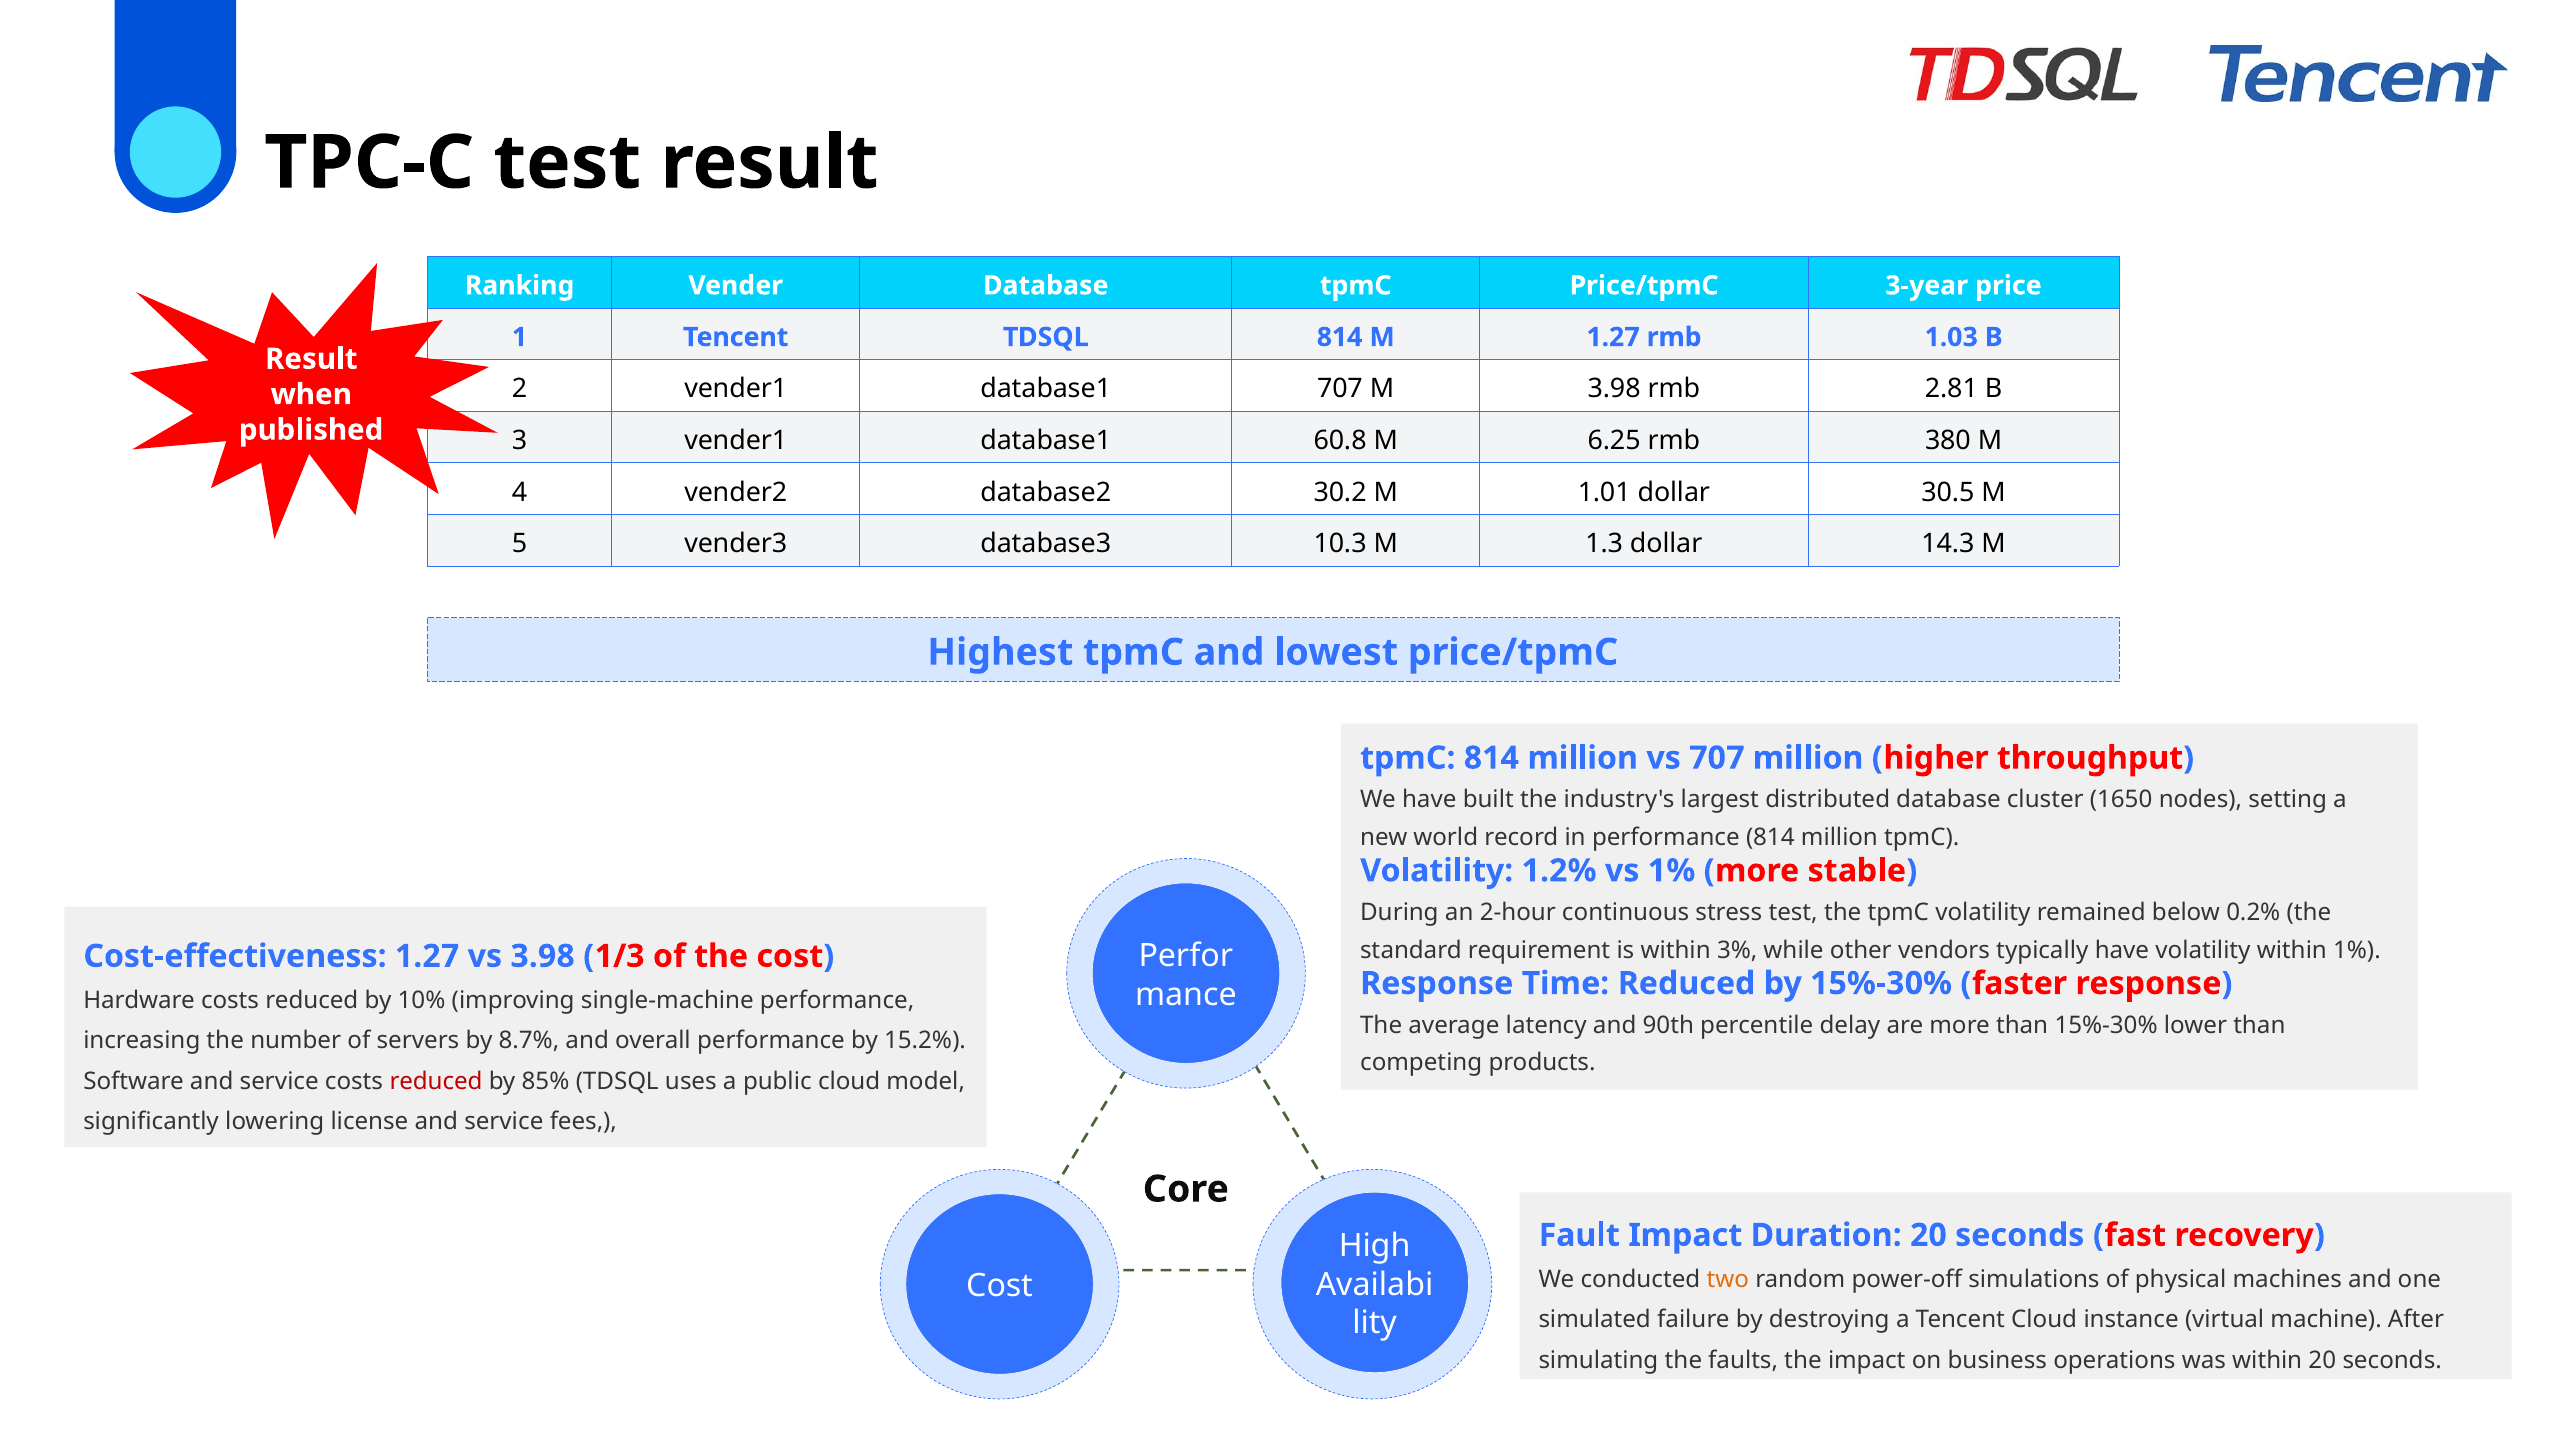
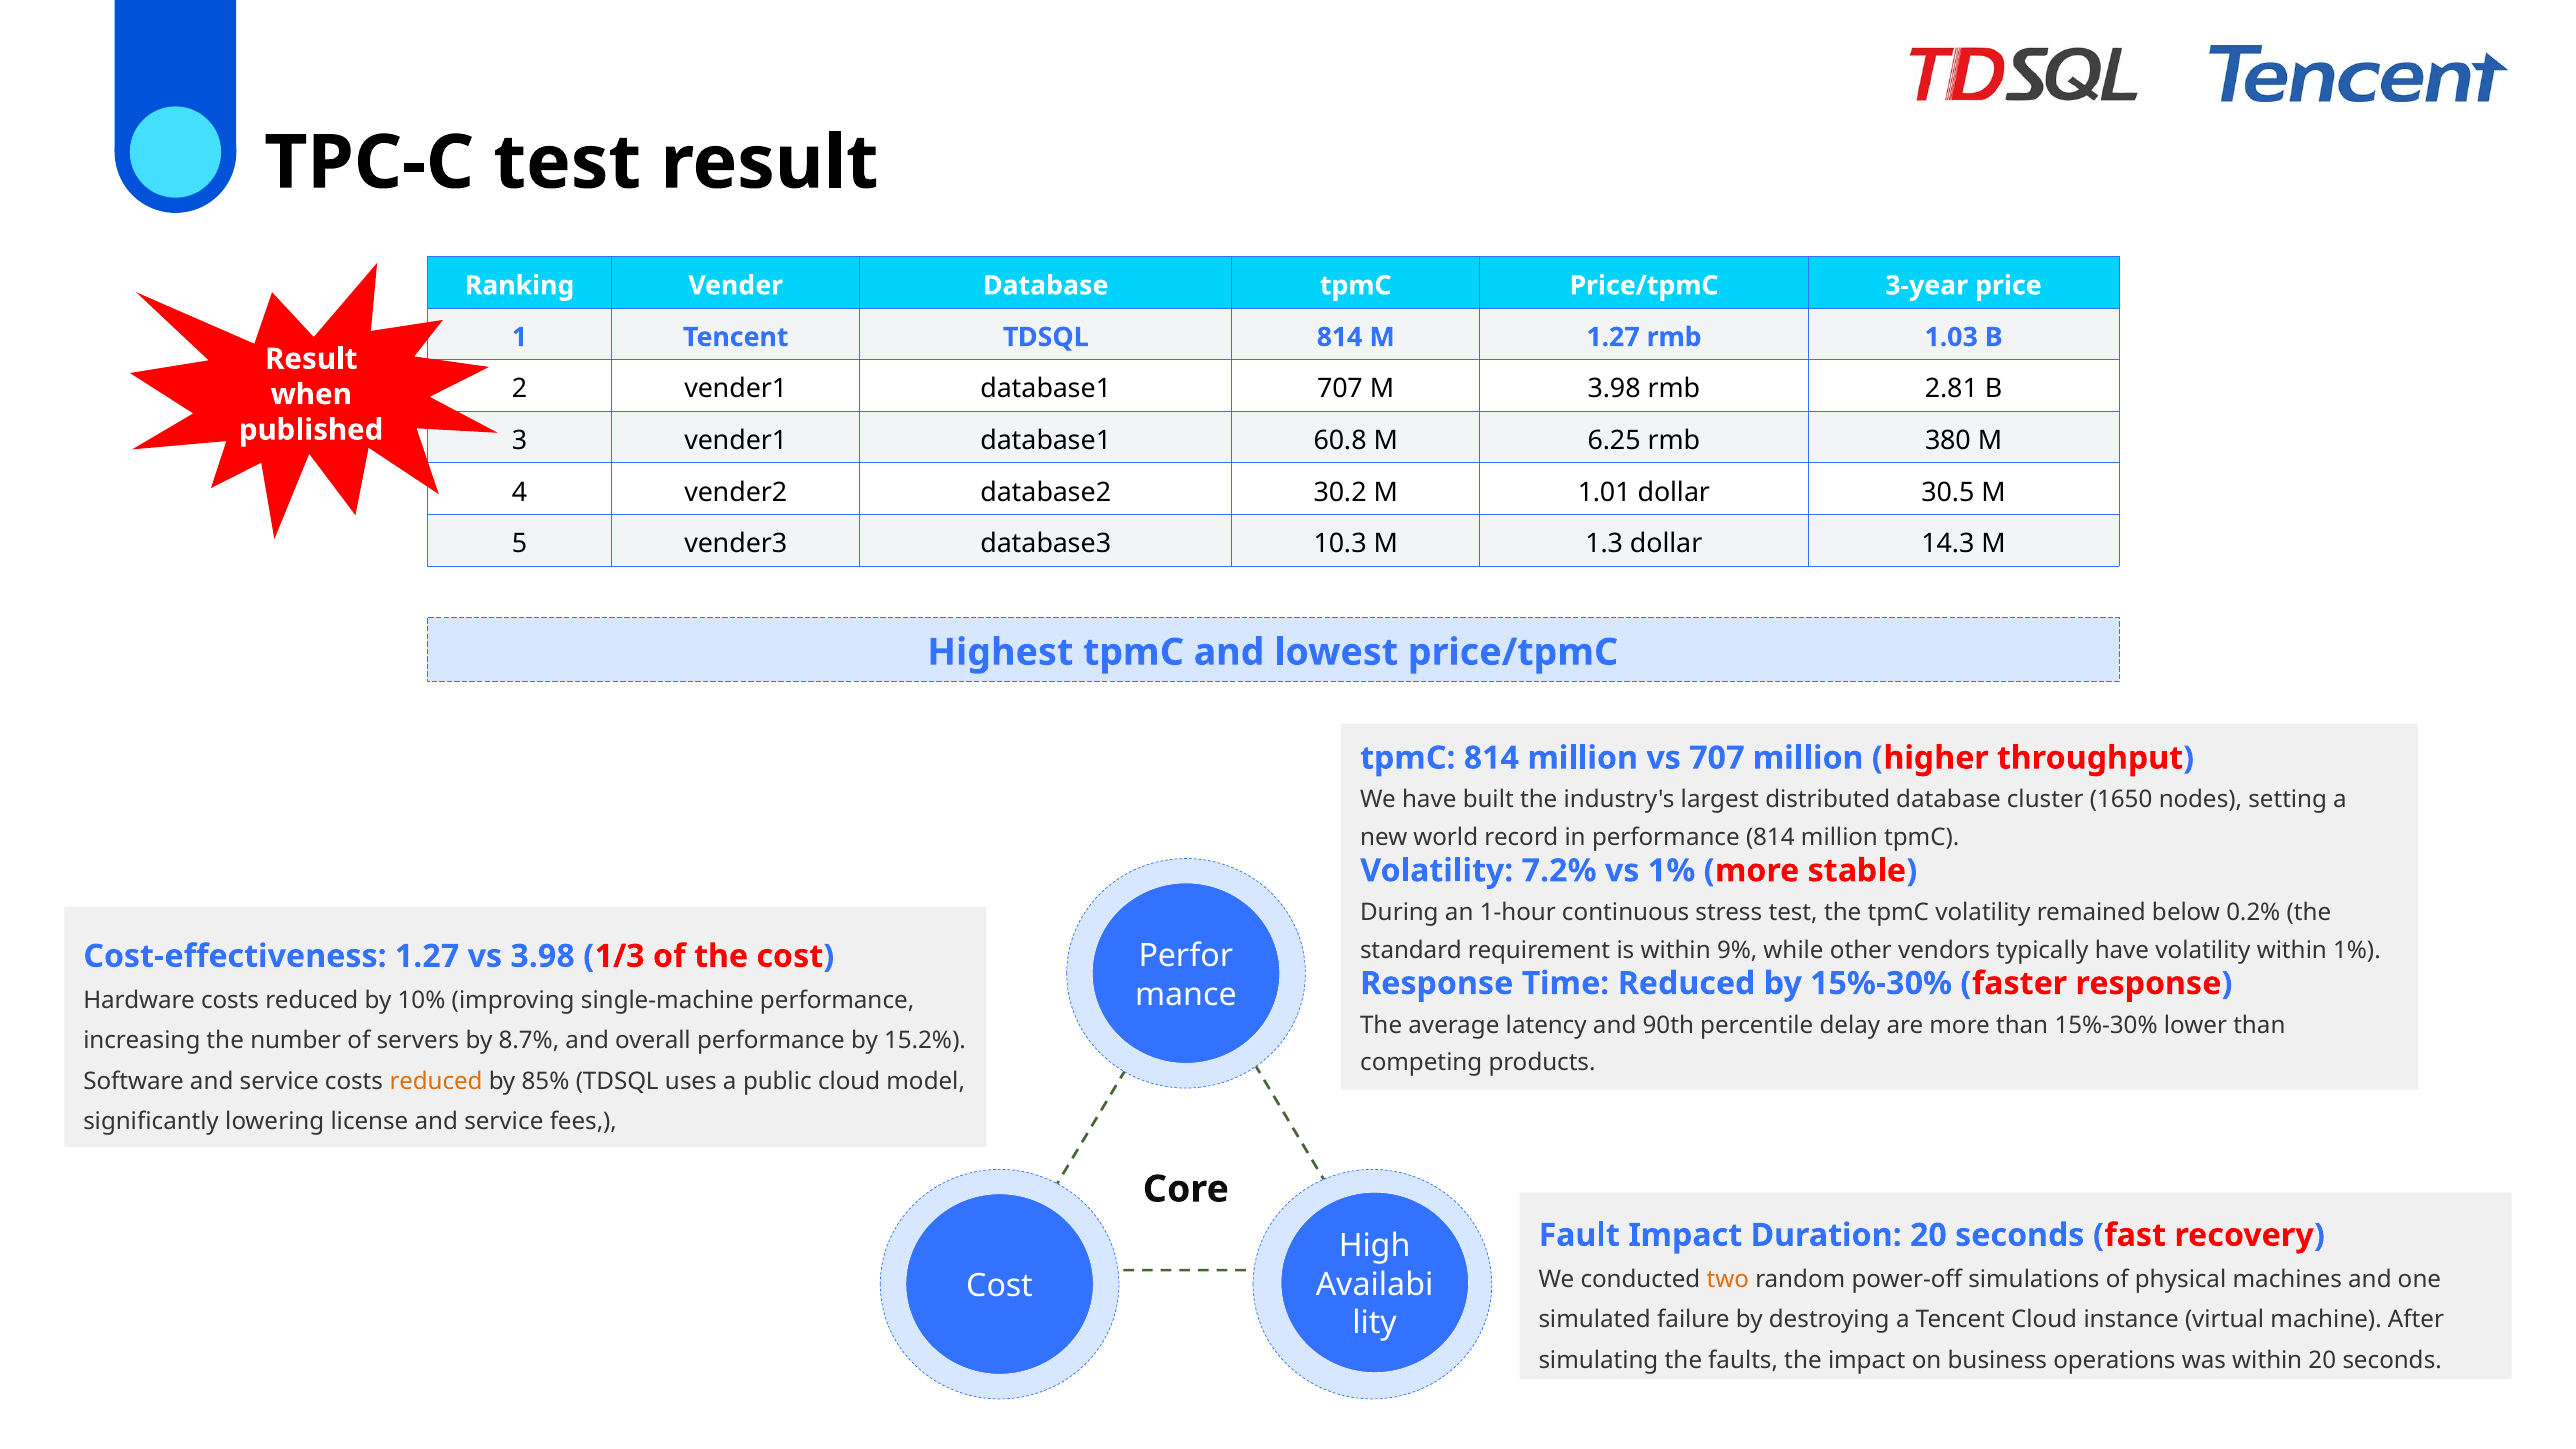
1.2%: 1.2% -> 7.2%
2-hour: 2-hour -> 1-hour
3%: 3% -> 9%
reduced at (436, 1081) colour: red -> orange
